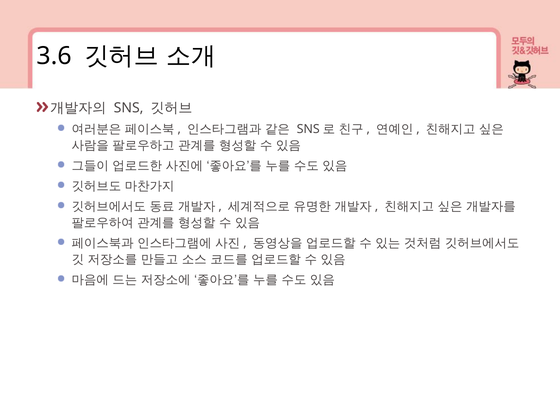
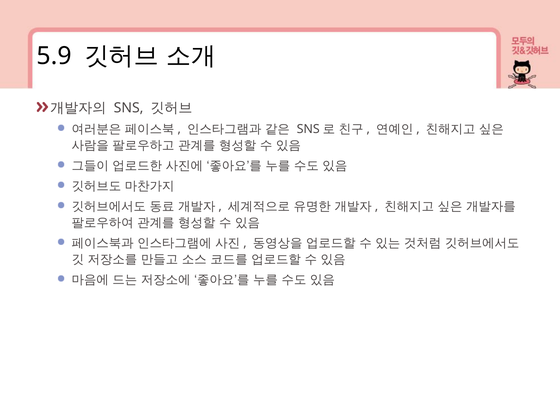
3.6: 3.6 -> 5.9
